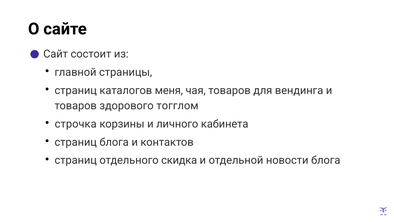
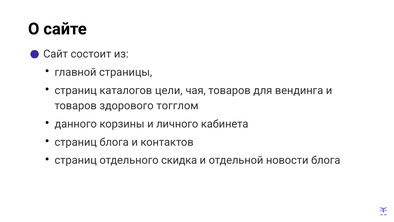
меня: меня -> цели
строчка: строчка -> данного
